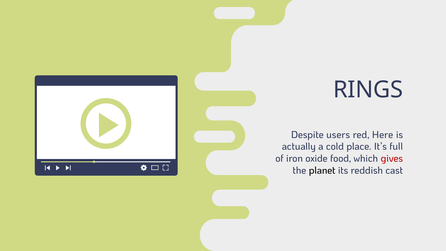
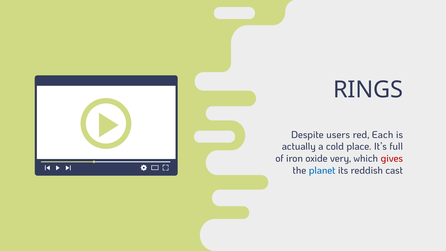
Here: Here -> Each
food: food -> very
planet colour: black -> blue
